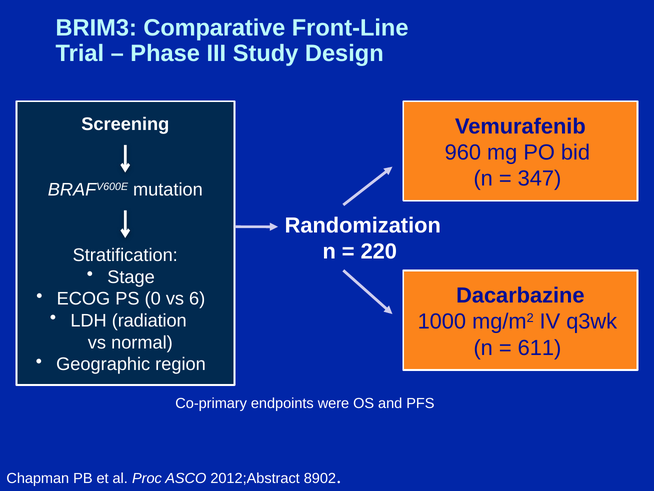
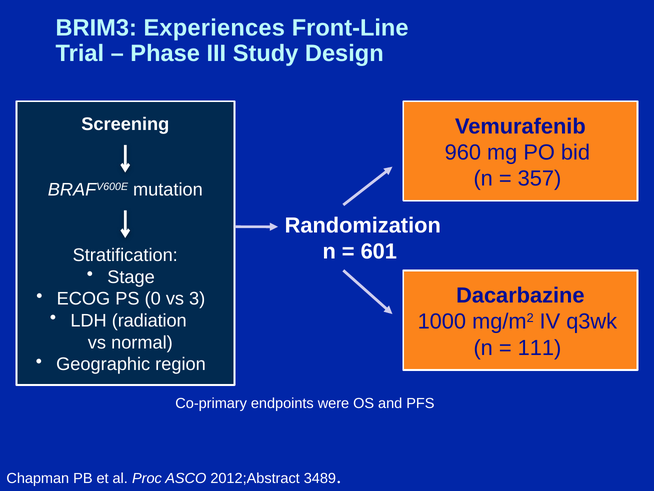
Comparative: Comparative -> Experiences
347: 347 -> 357
220: 220 -> 601
6: 6 -> 3
611: 611 -> 111
8902: 8902 -> 3489
